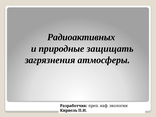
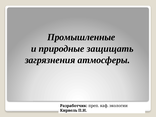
Радиоактивных: Радиоактивных -> Промышленные
